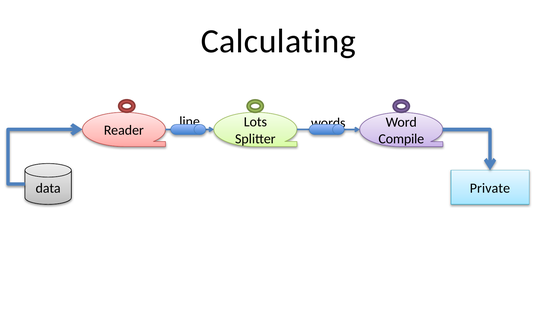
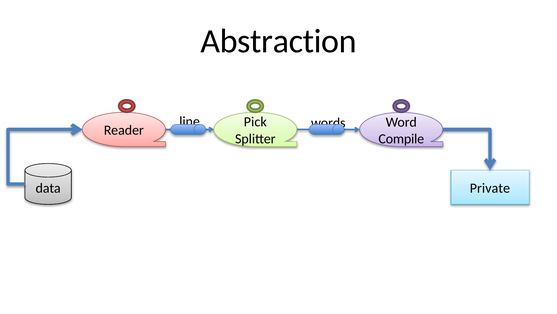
Calculating: Calculating -> Abstraction
Lots: Lots -> Pick
